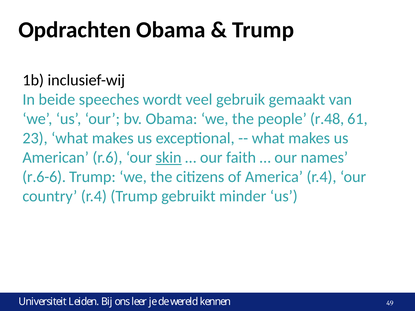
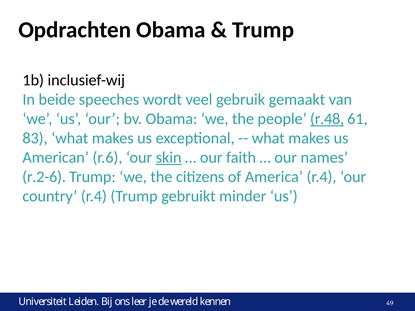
r.48 underline: none -> present
23: 23 -> 83
r.6-6: r.6-6 -> r.2-6
